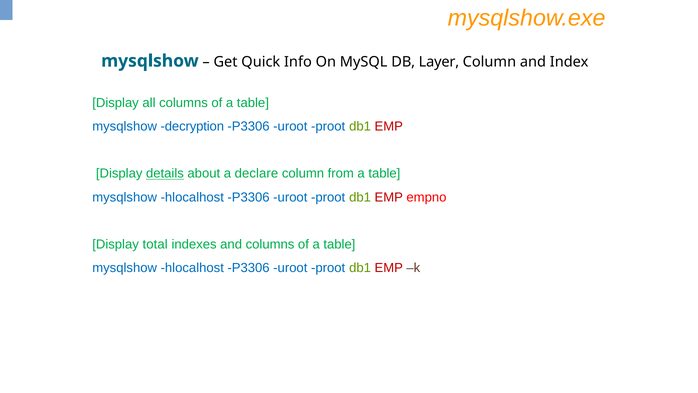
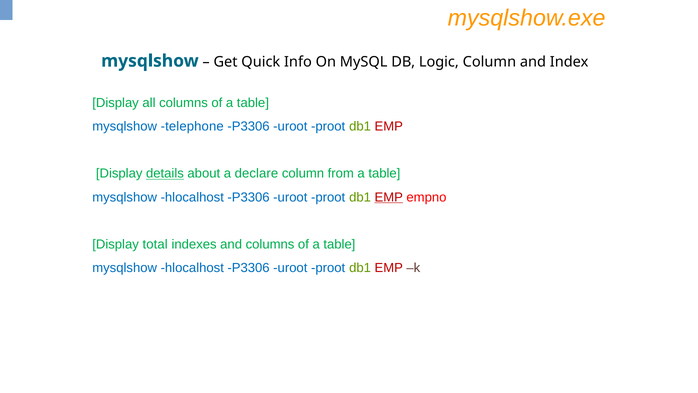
Layer: Layer -> Logic
decryption: decryption -> telephone
EMP at (389, 197) underline: none -> present
